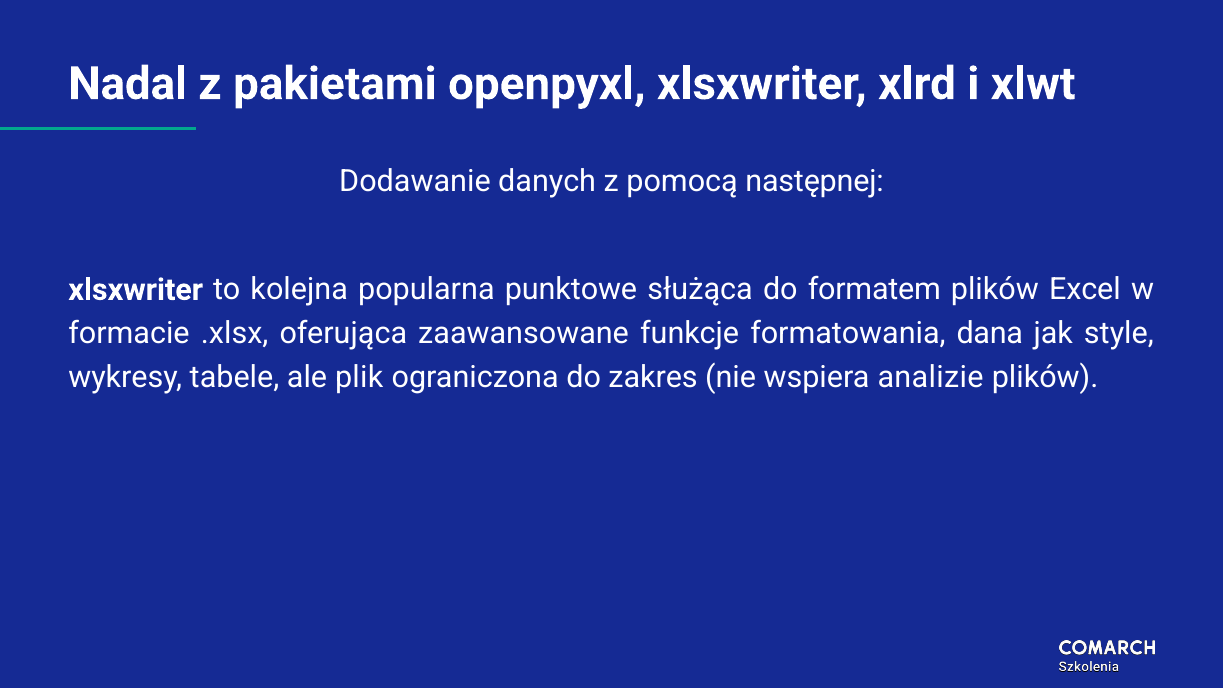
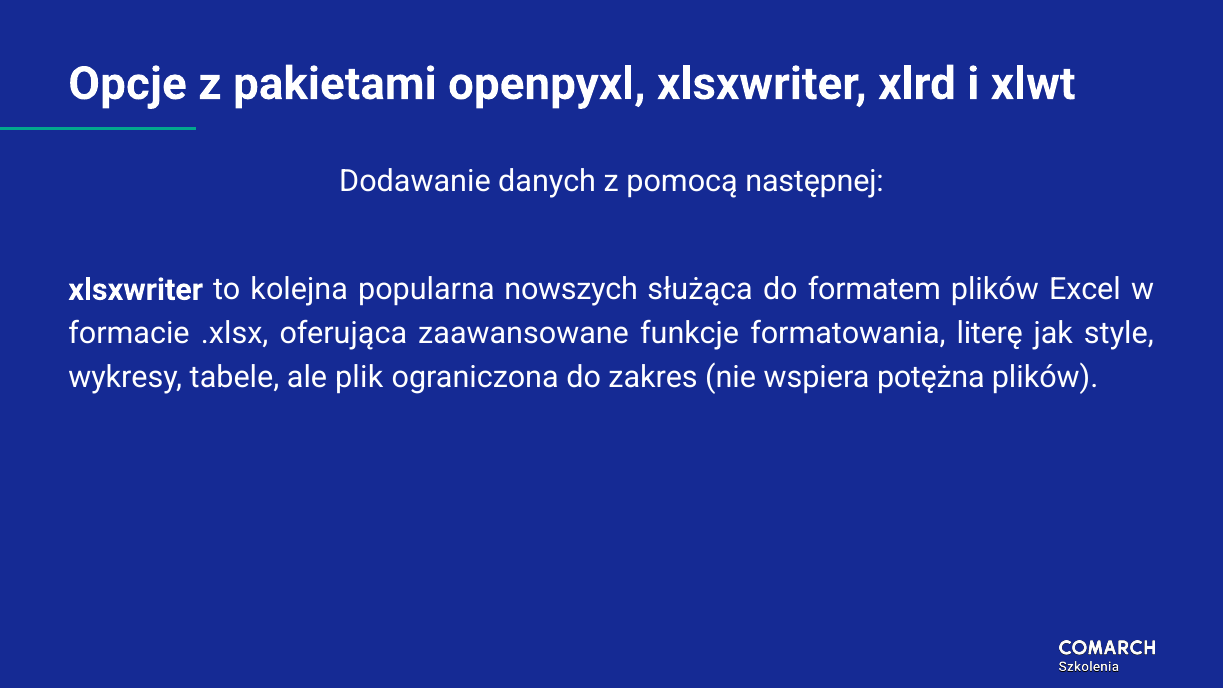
Nadal: Nadal -> Opcje
punktowe: punktowe -> nowszych
dana: dana -> literę
analizie: analizie -> potężna
